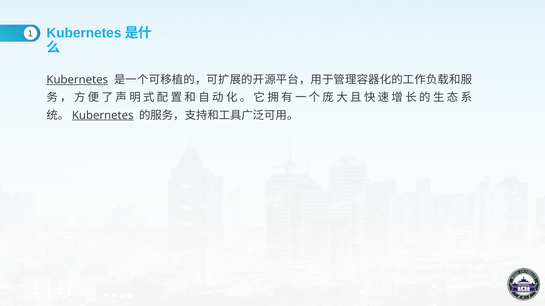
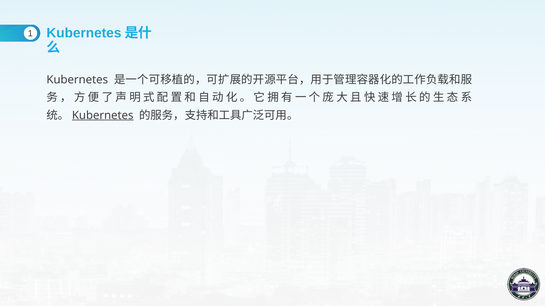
Kubernetes at (77, 80) underline: present -> none
